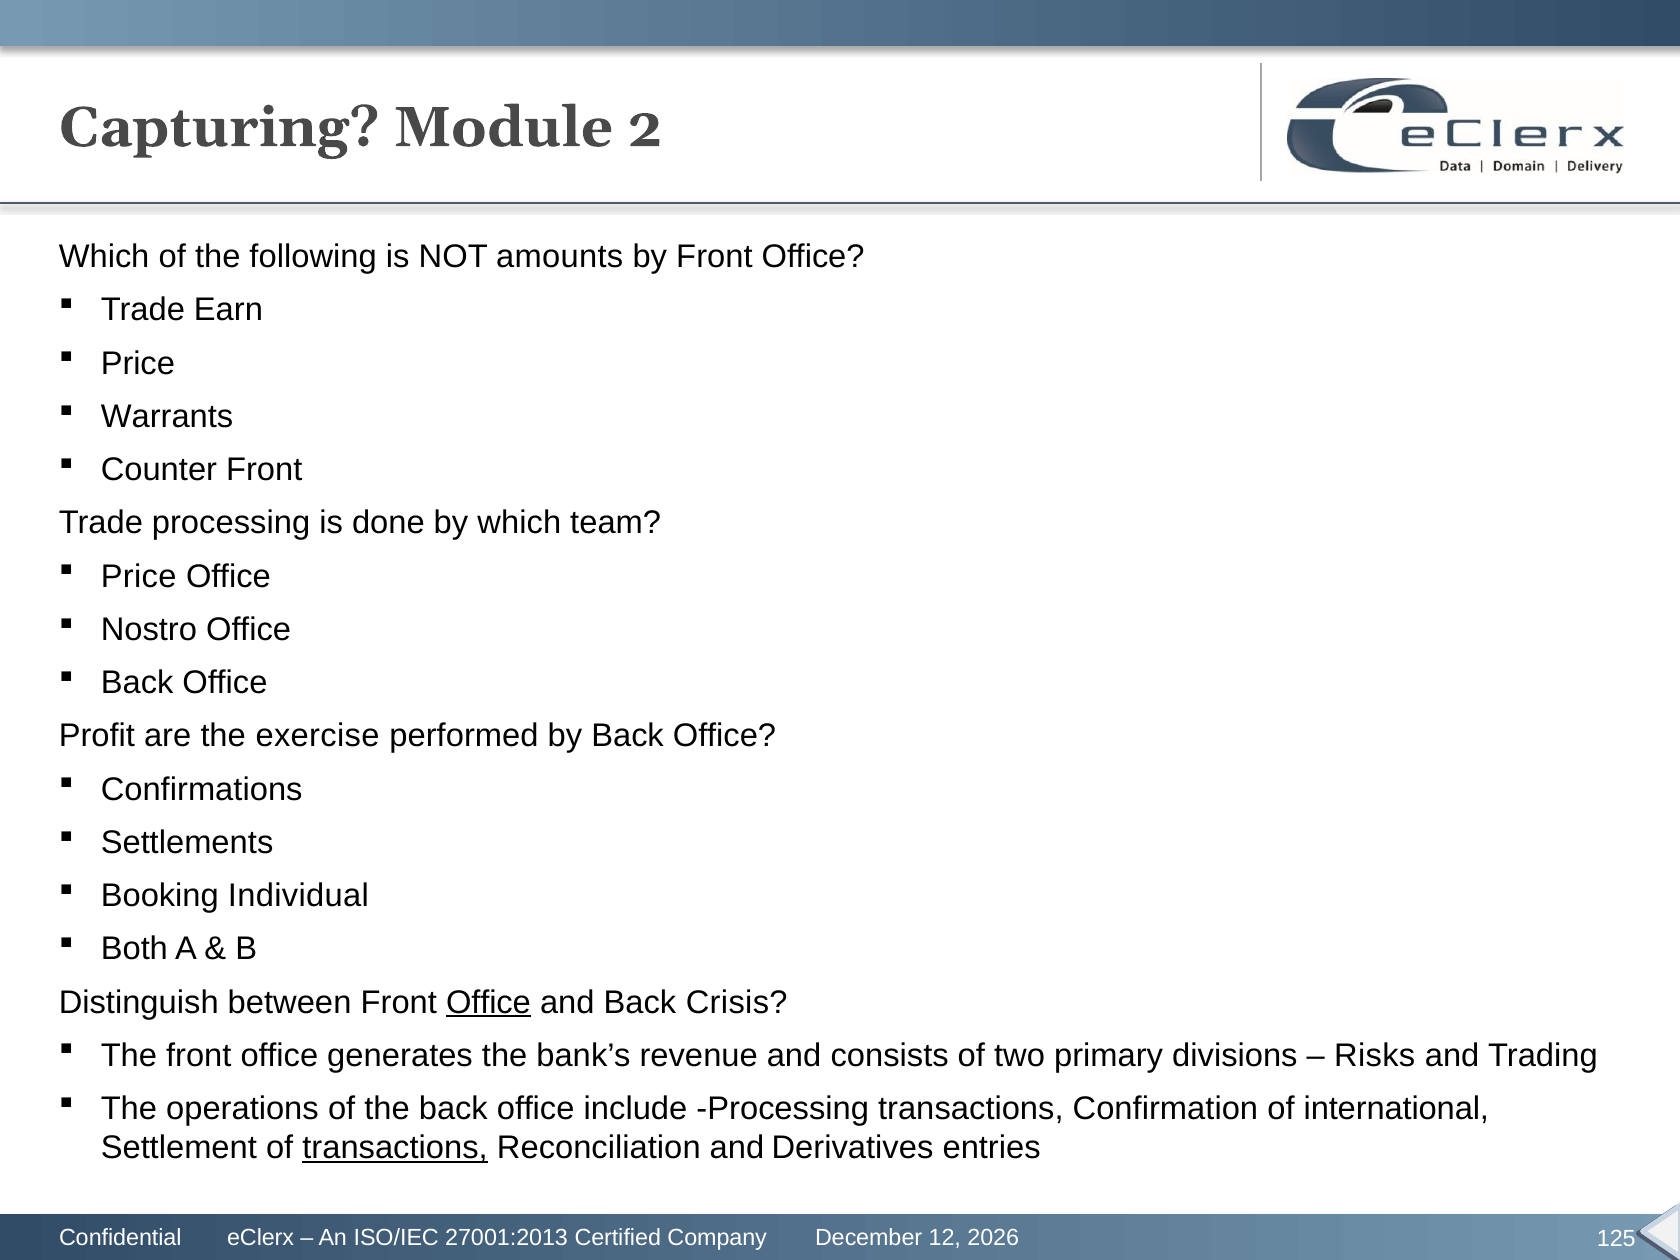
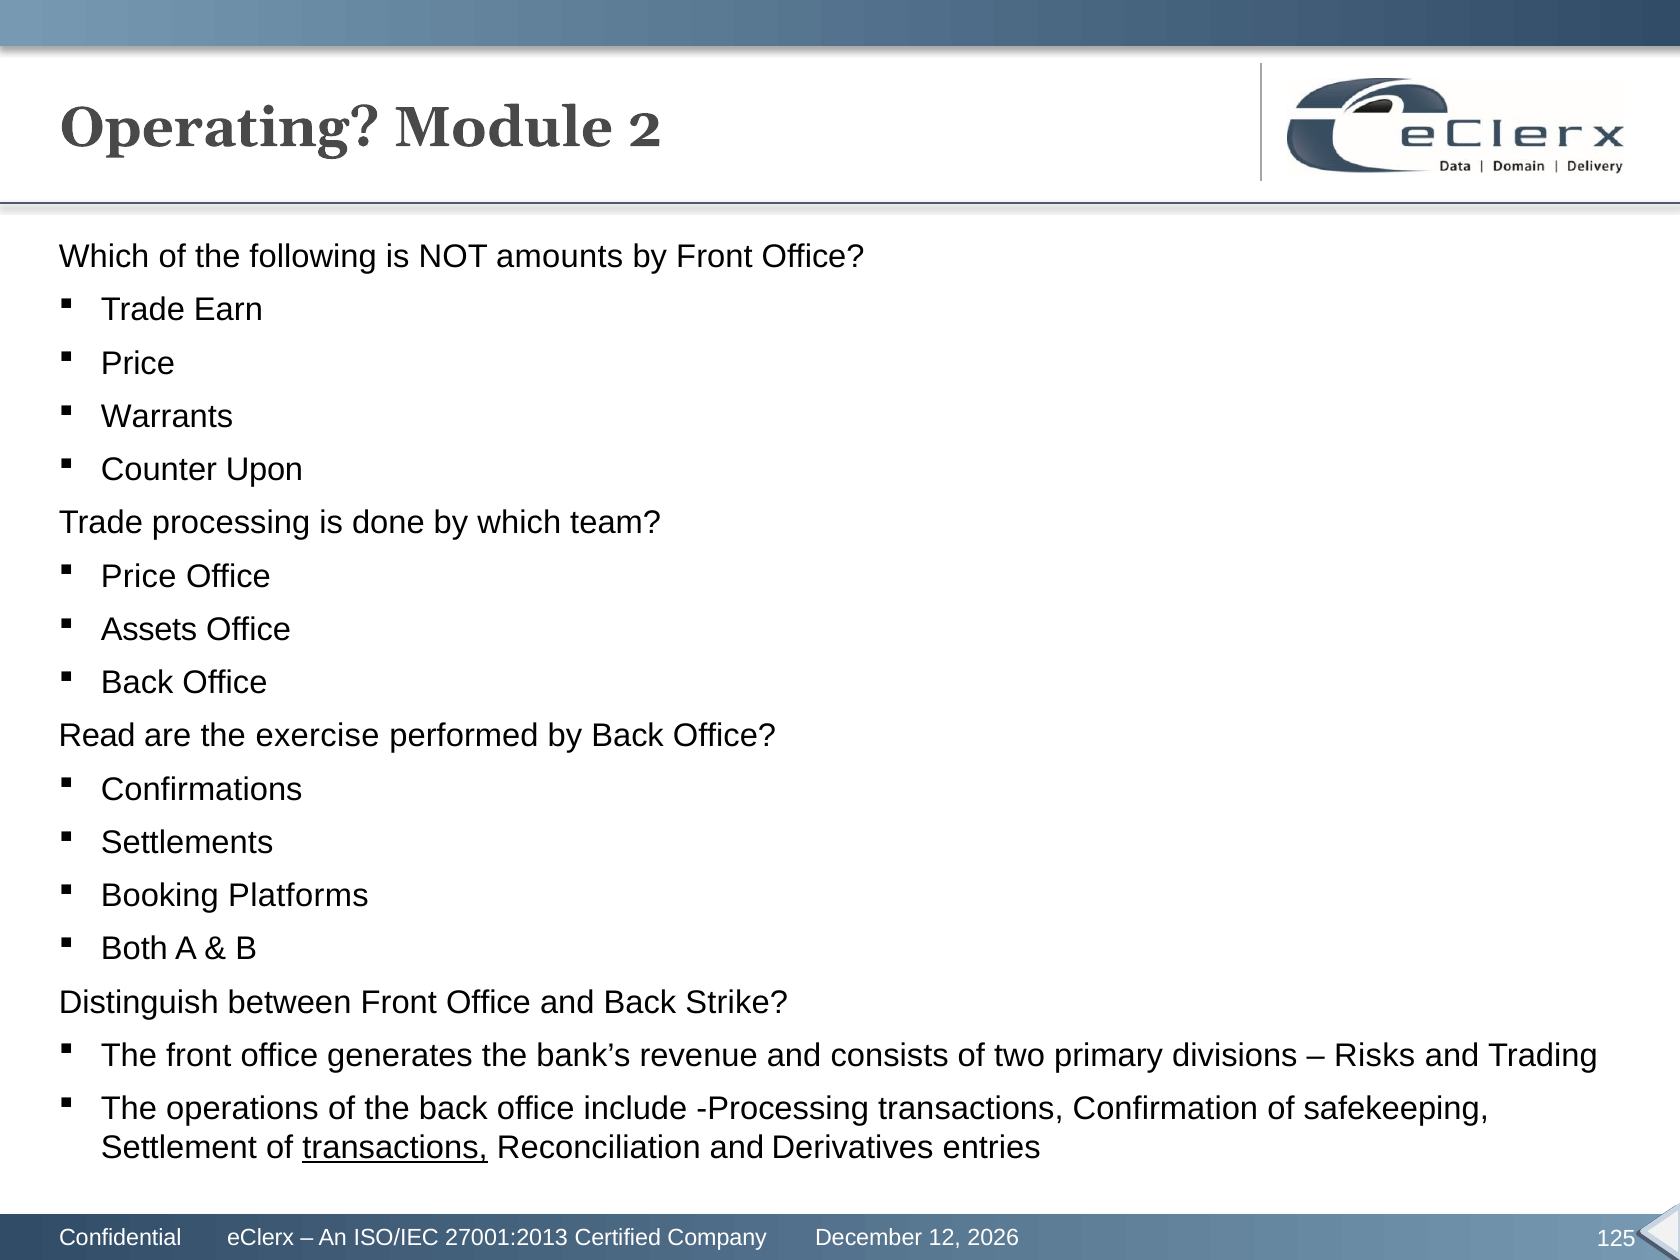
Capturing: Capturing -> Operating
Counter Front: Front -> Upon
Nostro: Nostro -> Assets
Profit: Profit -> Read
Individual: Individual -> Platforms
Office at (488, 1002) underline: present -> none
Crisis: Crisis -> Strike
international: international -> safekeeping
